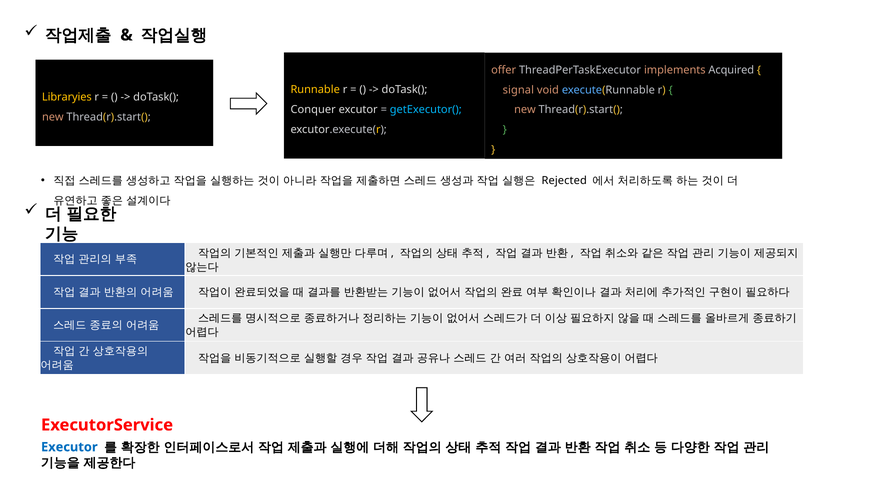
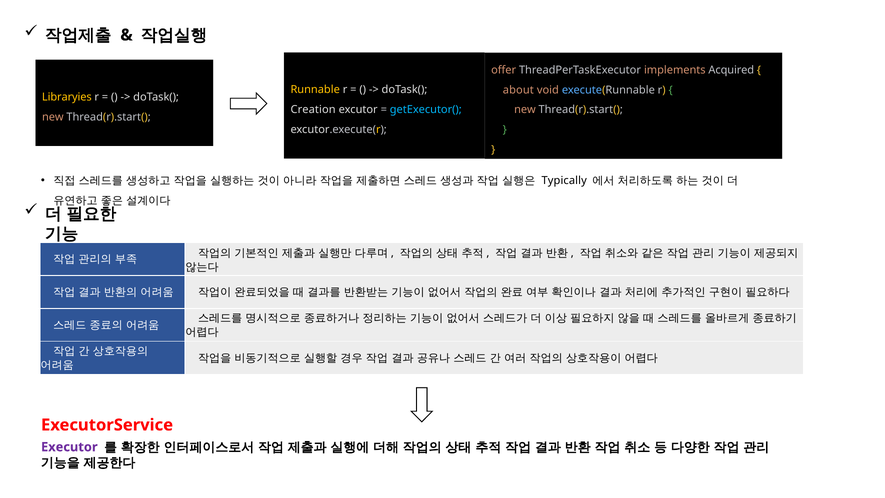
signal: signal -> about
Conquer: Conquer -> Creation
Rejected: Rejected -> Typically
Executor colour: blue -> purple
